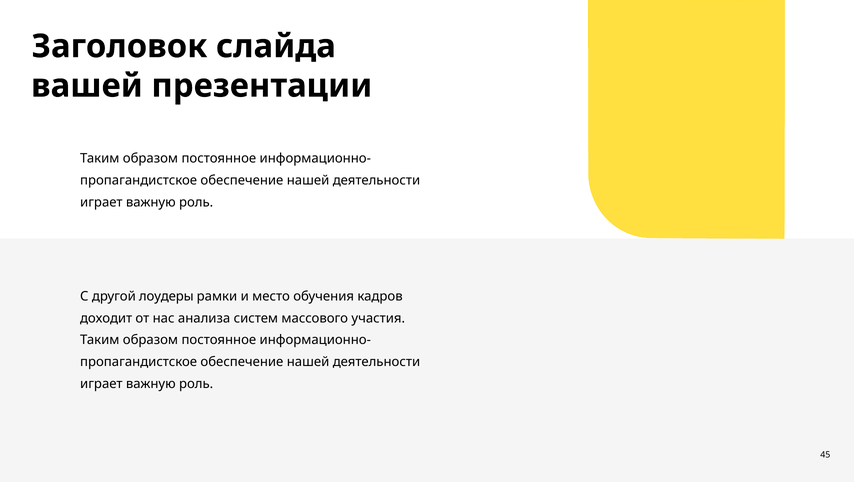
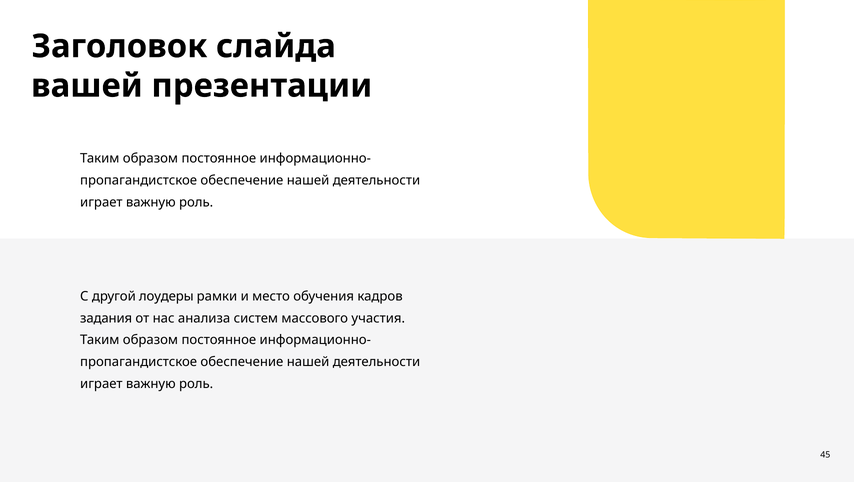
доходит: доходит -> задания
